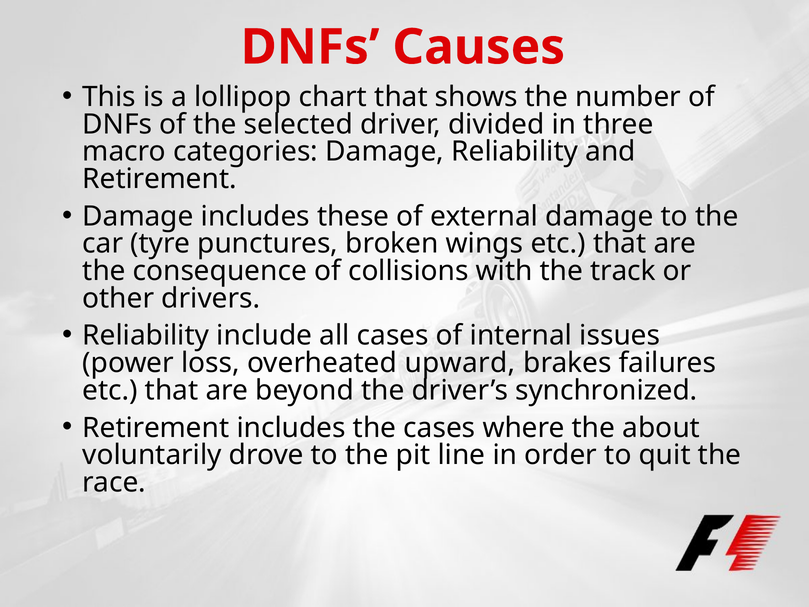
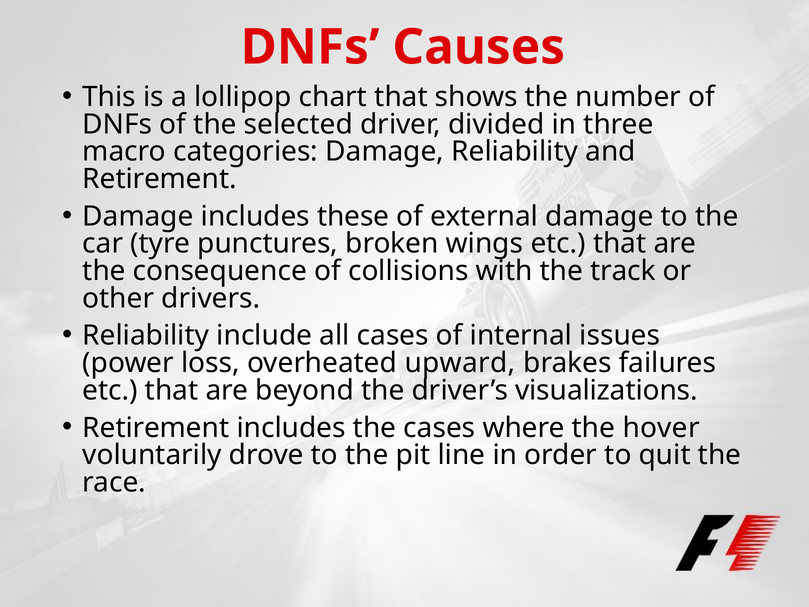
synchronized: synchronized -> visualizations
about: about -> hover
